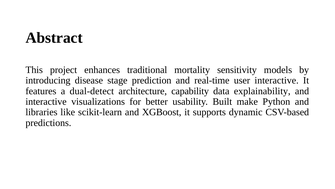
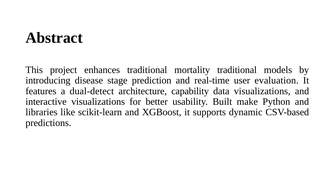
mortality sensitivity: sensitivity -> traditional
user interactive: interactive -> evaluation
data explainability: explainability -> visualizations
